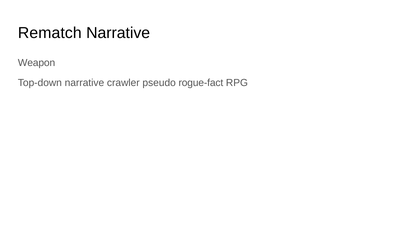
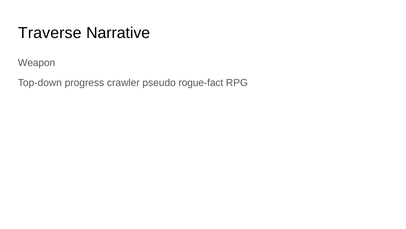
Rematch: Rematch -> Traverse
Top-down narrative: narrative -> progress
